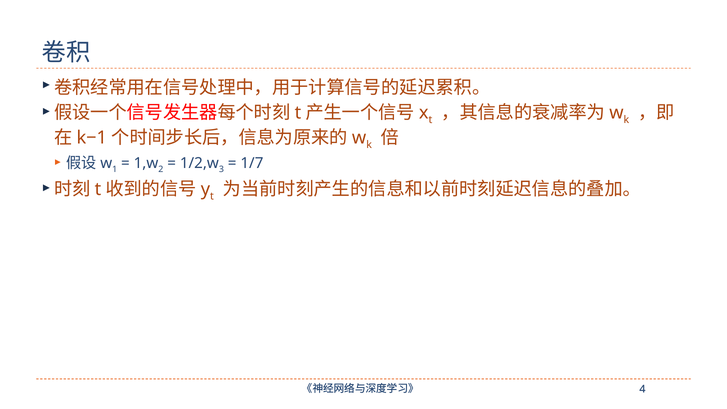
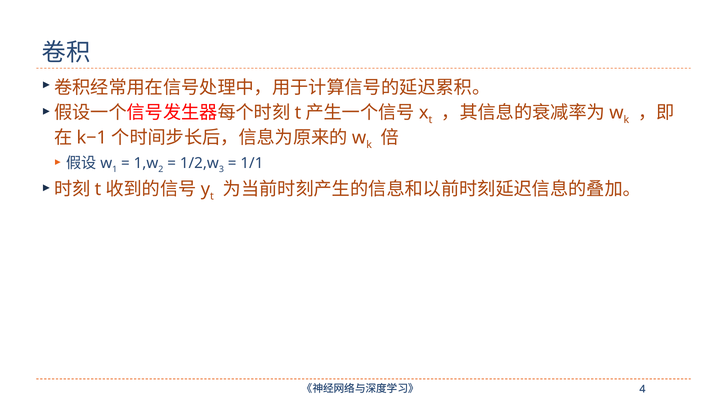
1/7: 1/7 -> 1/1
